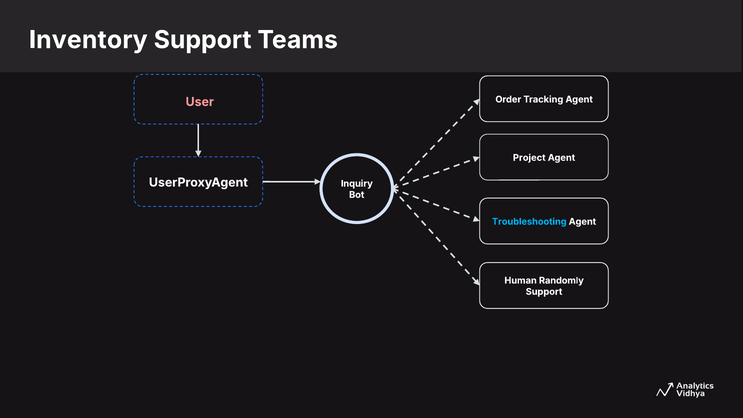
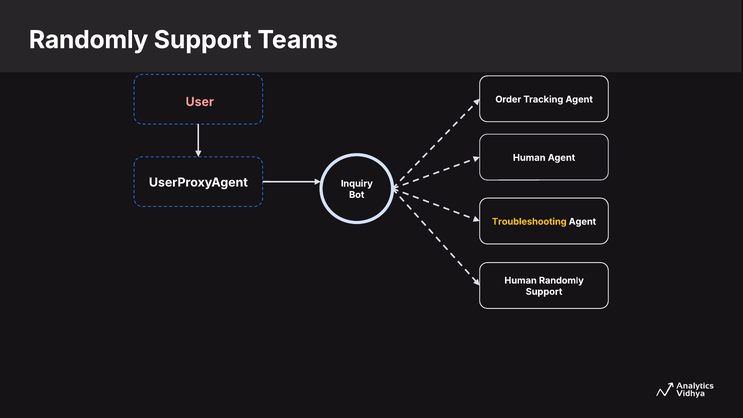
Inventory at (88, 40): Inventory -> Randomly
Project at (529, 158): Project -> Human
Troubleshooting colour: light blue -> yellow
